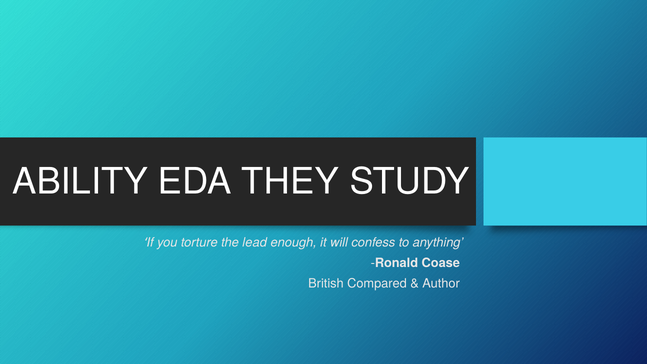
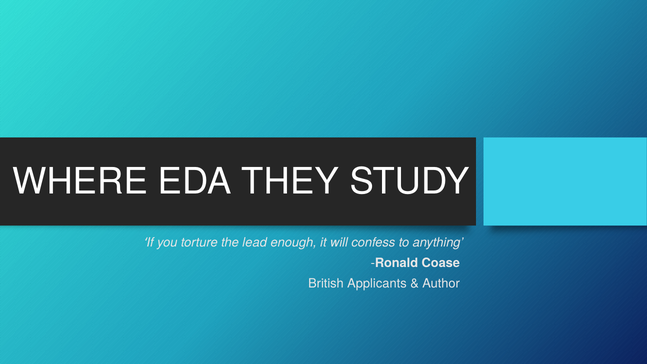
ABILITY: ABILITY -> WHERE
Compared: Compared -> Applicants
